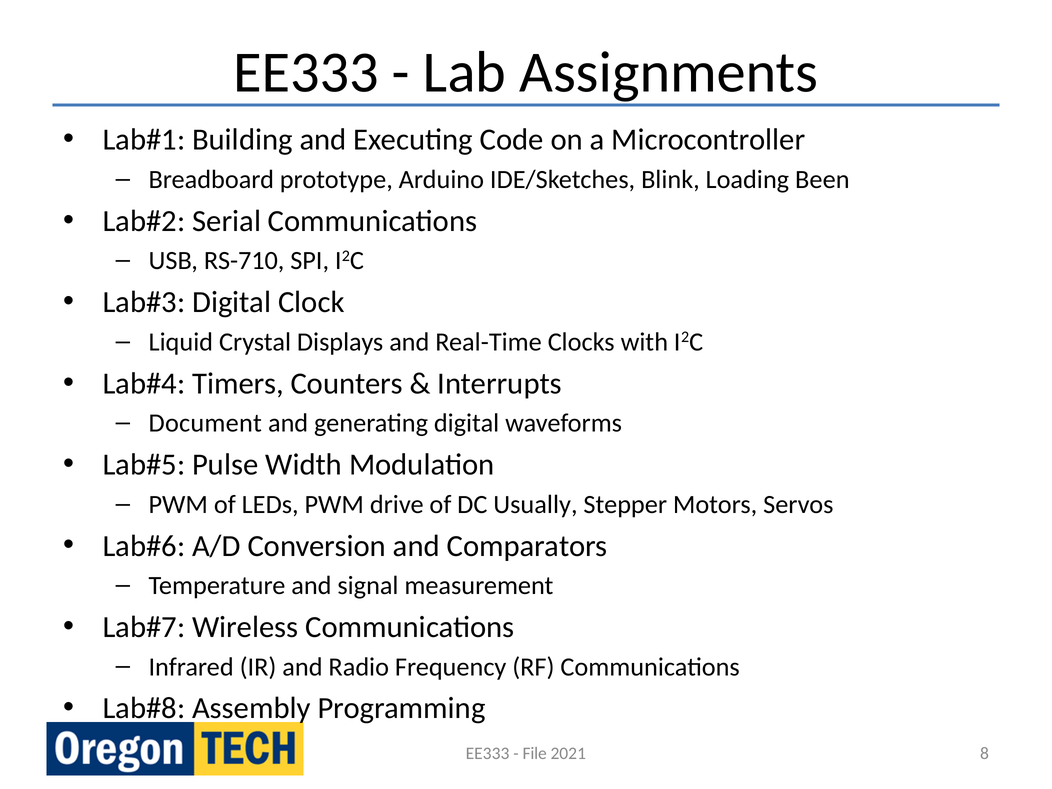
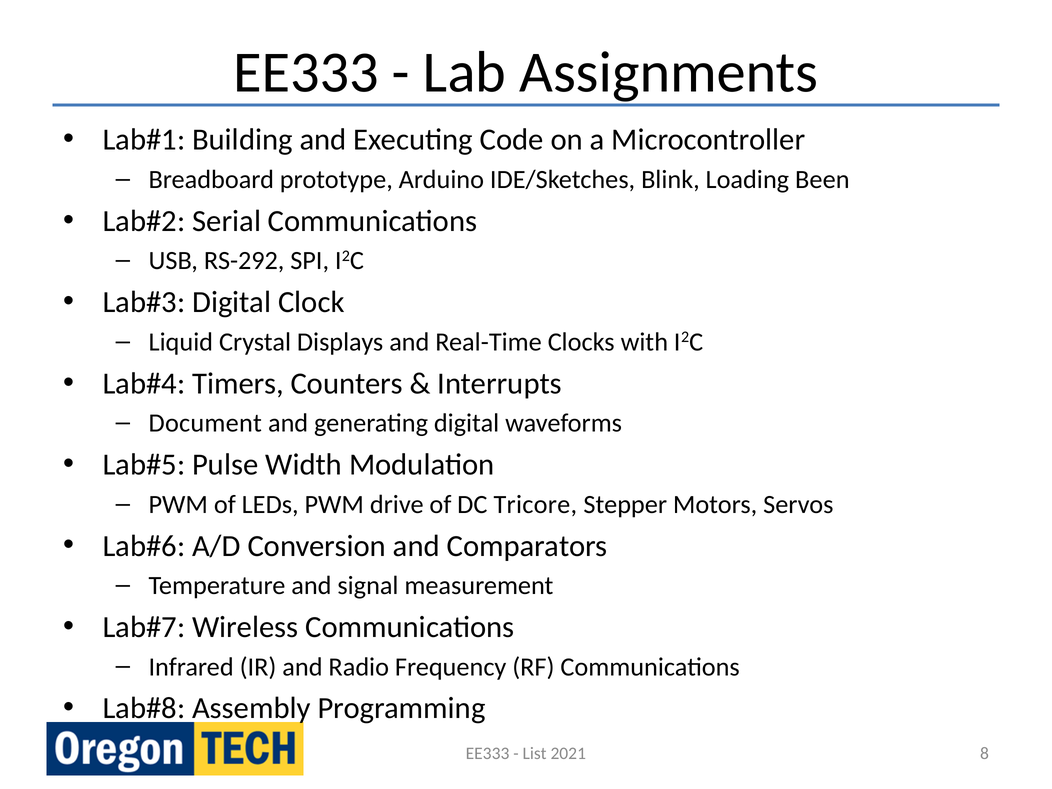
RS-710: RS-710 -> RS-292
Usually: Usually -> Tricore
File: File -> List
